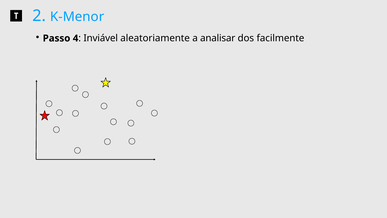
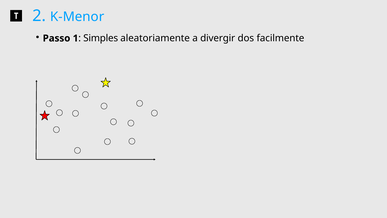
4: 4 -> 1
Inviável: Inviável -> Simples
analisar: analisar -> divergir
